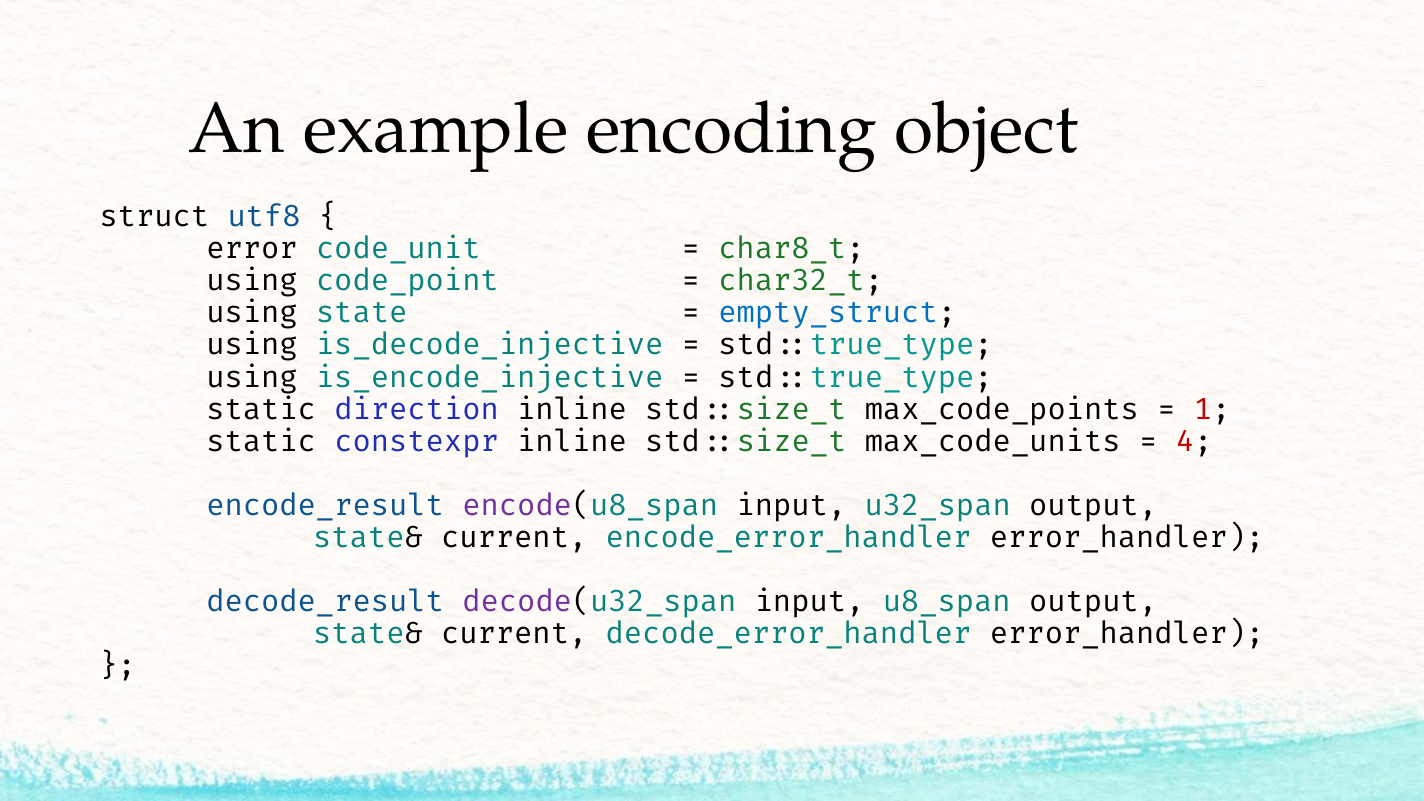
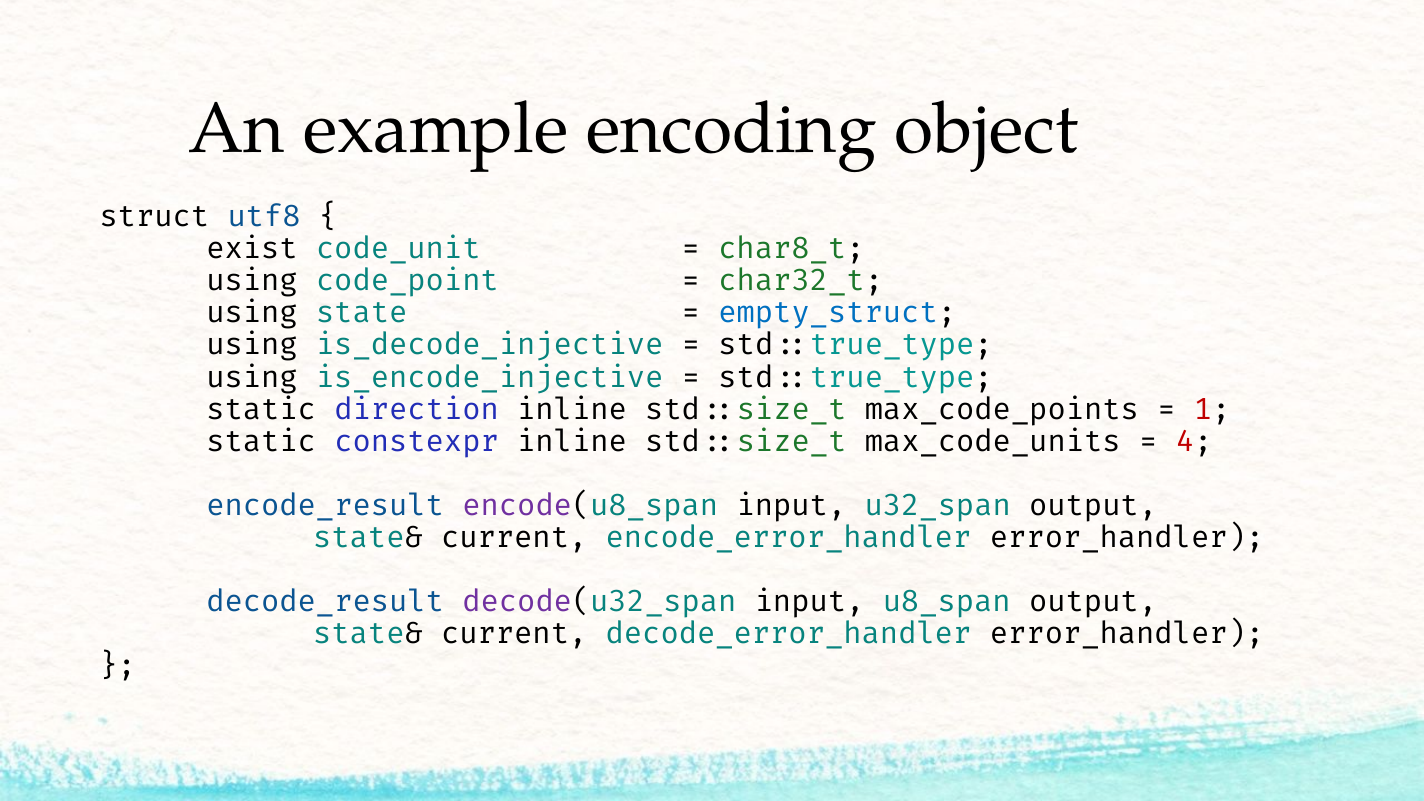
error: error -> exist
